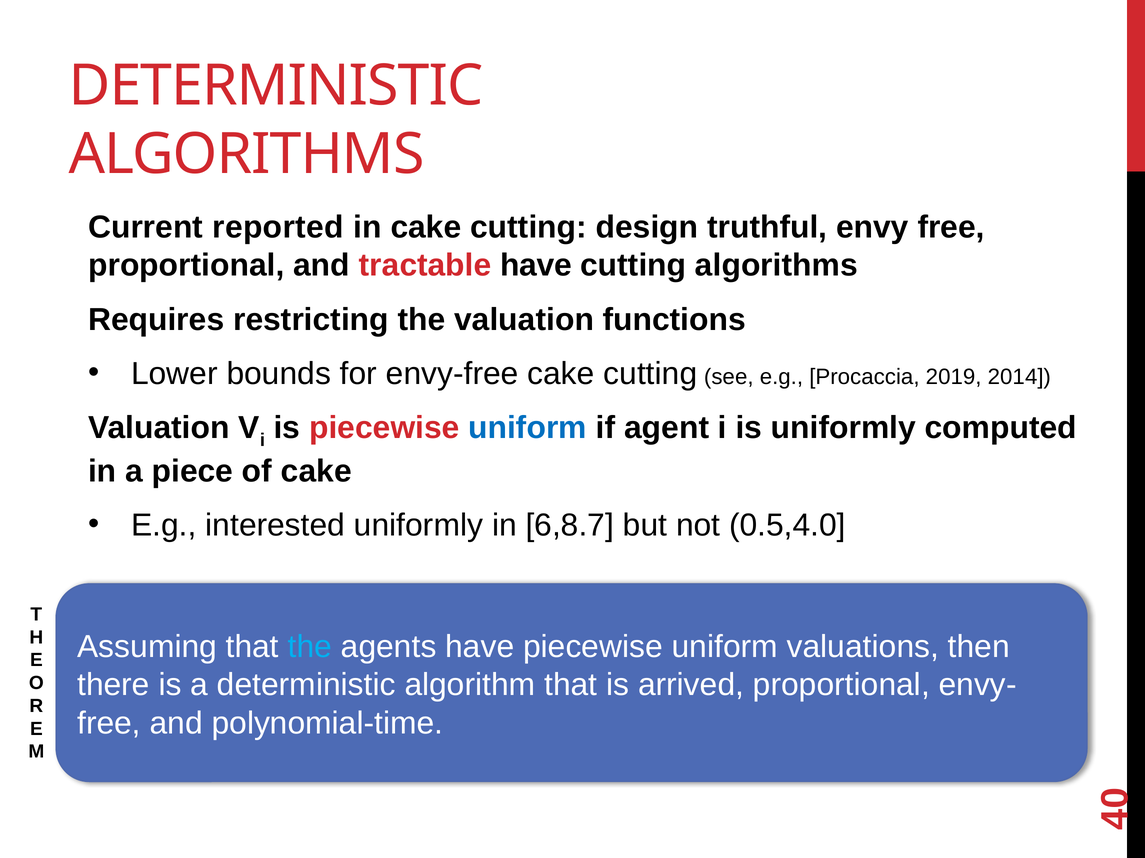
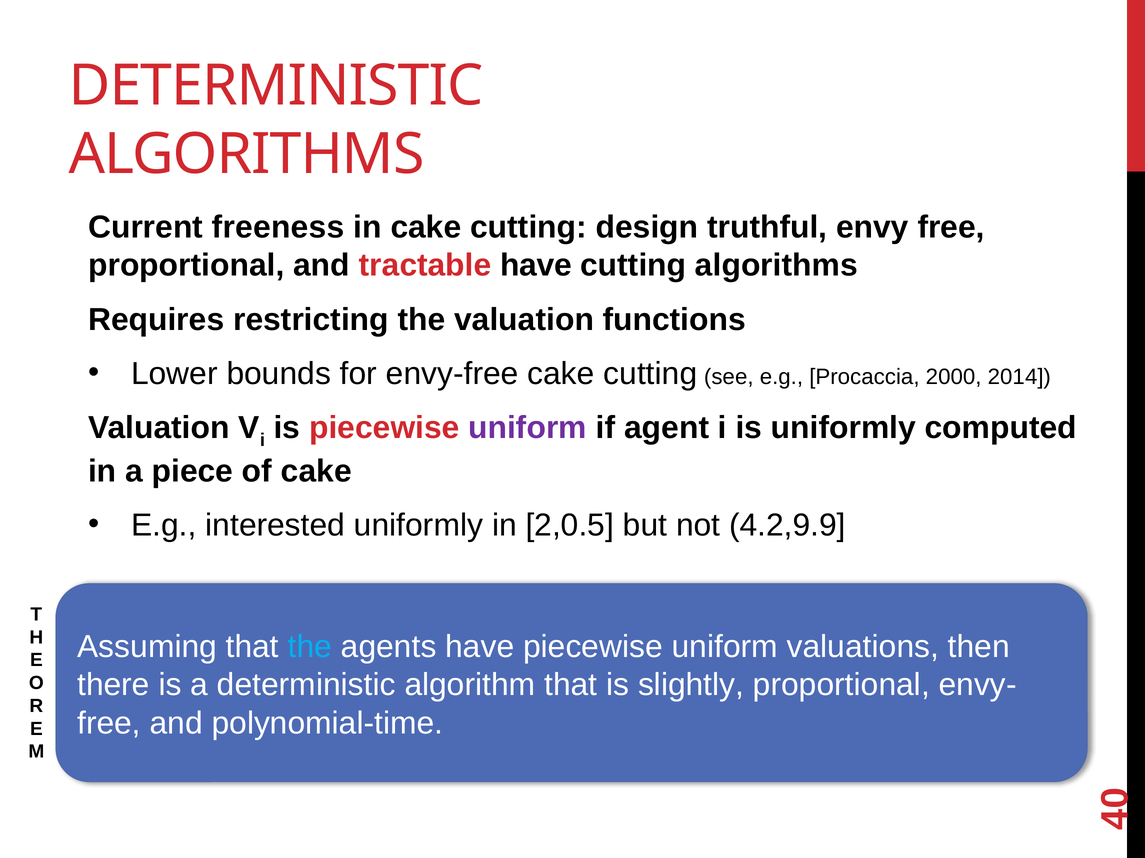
reported: reported -> freeness
2019: 2019 -> 2000
uniform at (528, 428) colour: blue -> purple
6,8.7: 6,8.7 -> 2,0.5
0.5,4.0: 0.5,4.0 -> 4.2,9.9
arrived: arrived -> slightly
